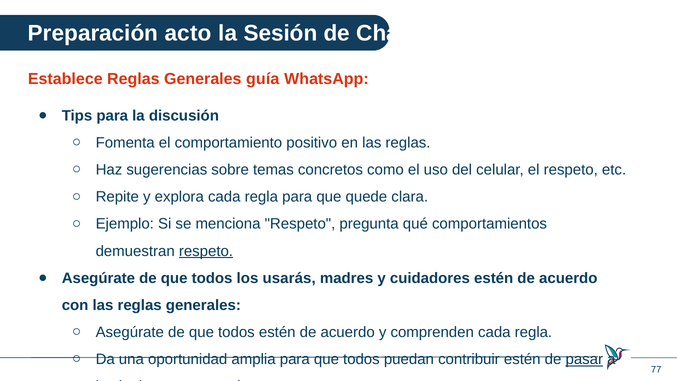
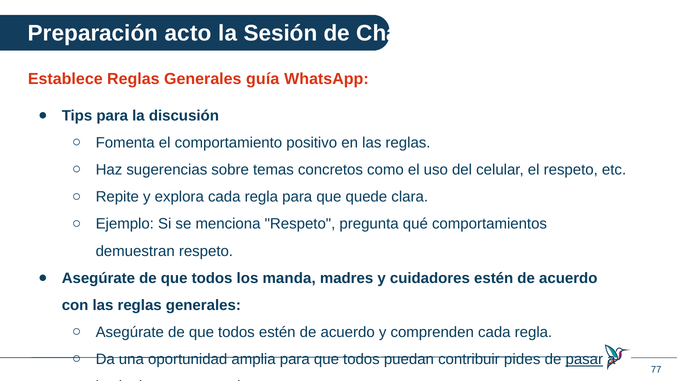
respeto at (206, 251) underline: present -> none
usarás: usarás -> manda
contribuir estén: estén -> pides
